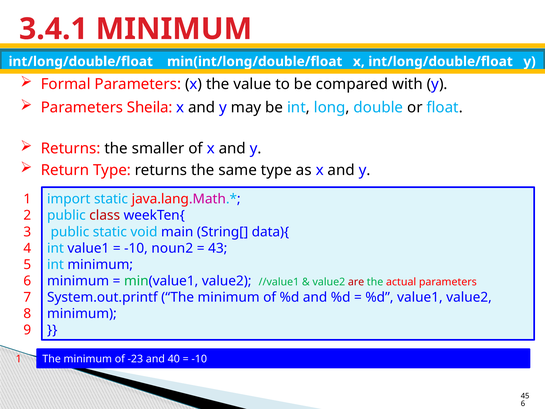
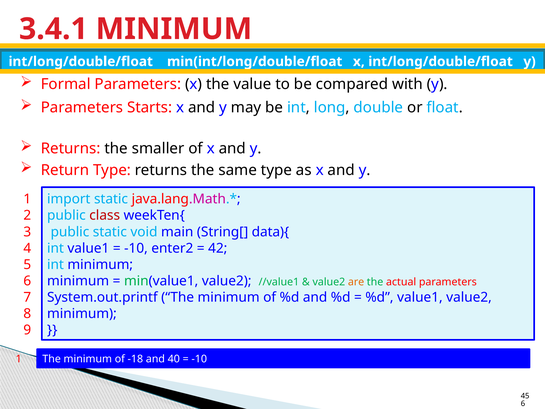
Sheila: Sheila -> Starts
noun2: noun2 -> enter2
43: 43 -> 42
are colour: red -> orange
-23: -23 -> -18
